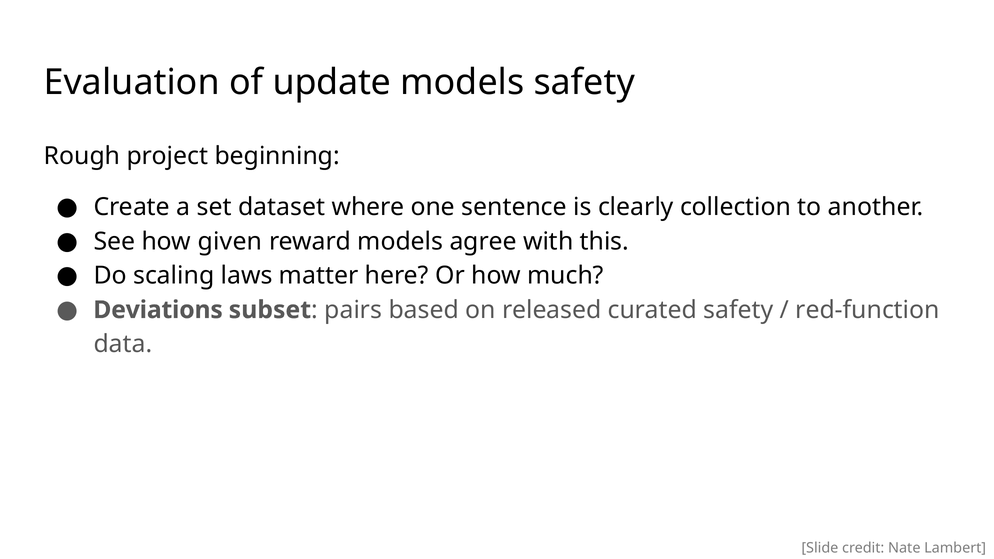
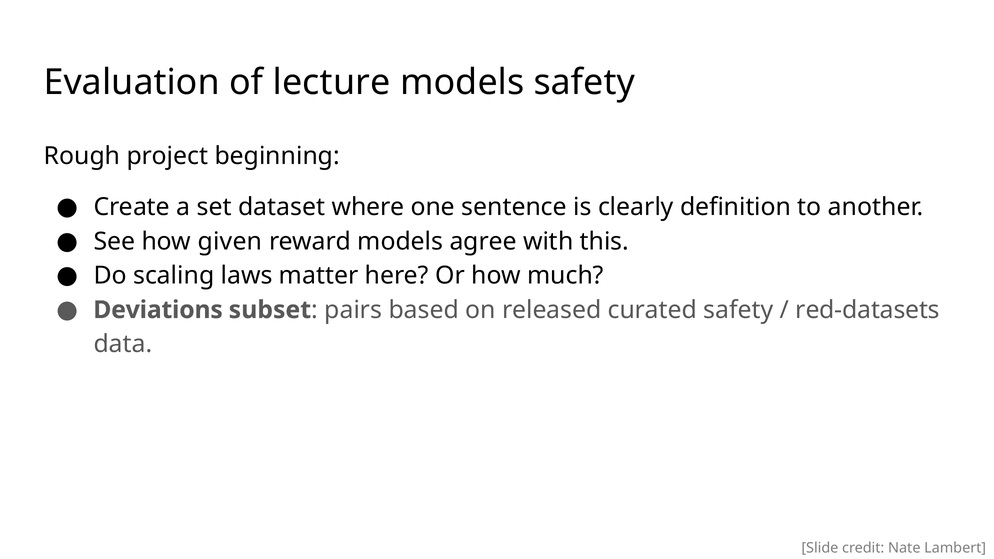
update: update -> lecture
collection: collection -> definition
red-function: red-function -> red-datasets
